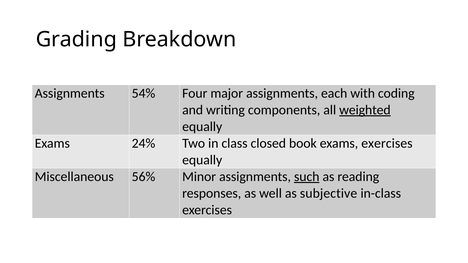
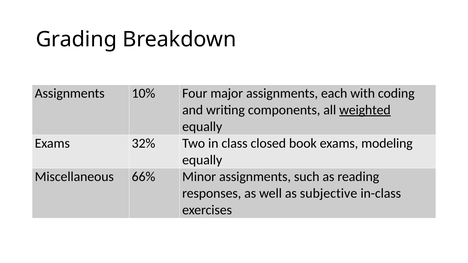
54%: 54% -> 10%
24%: 24% -> 32%
exams exercises: exercises -> modeling
56%: 56% -> 66%
such underline: present -> none
